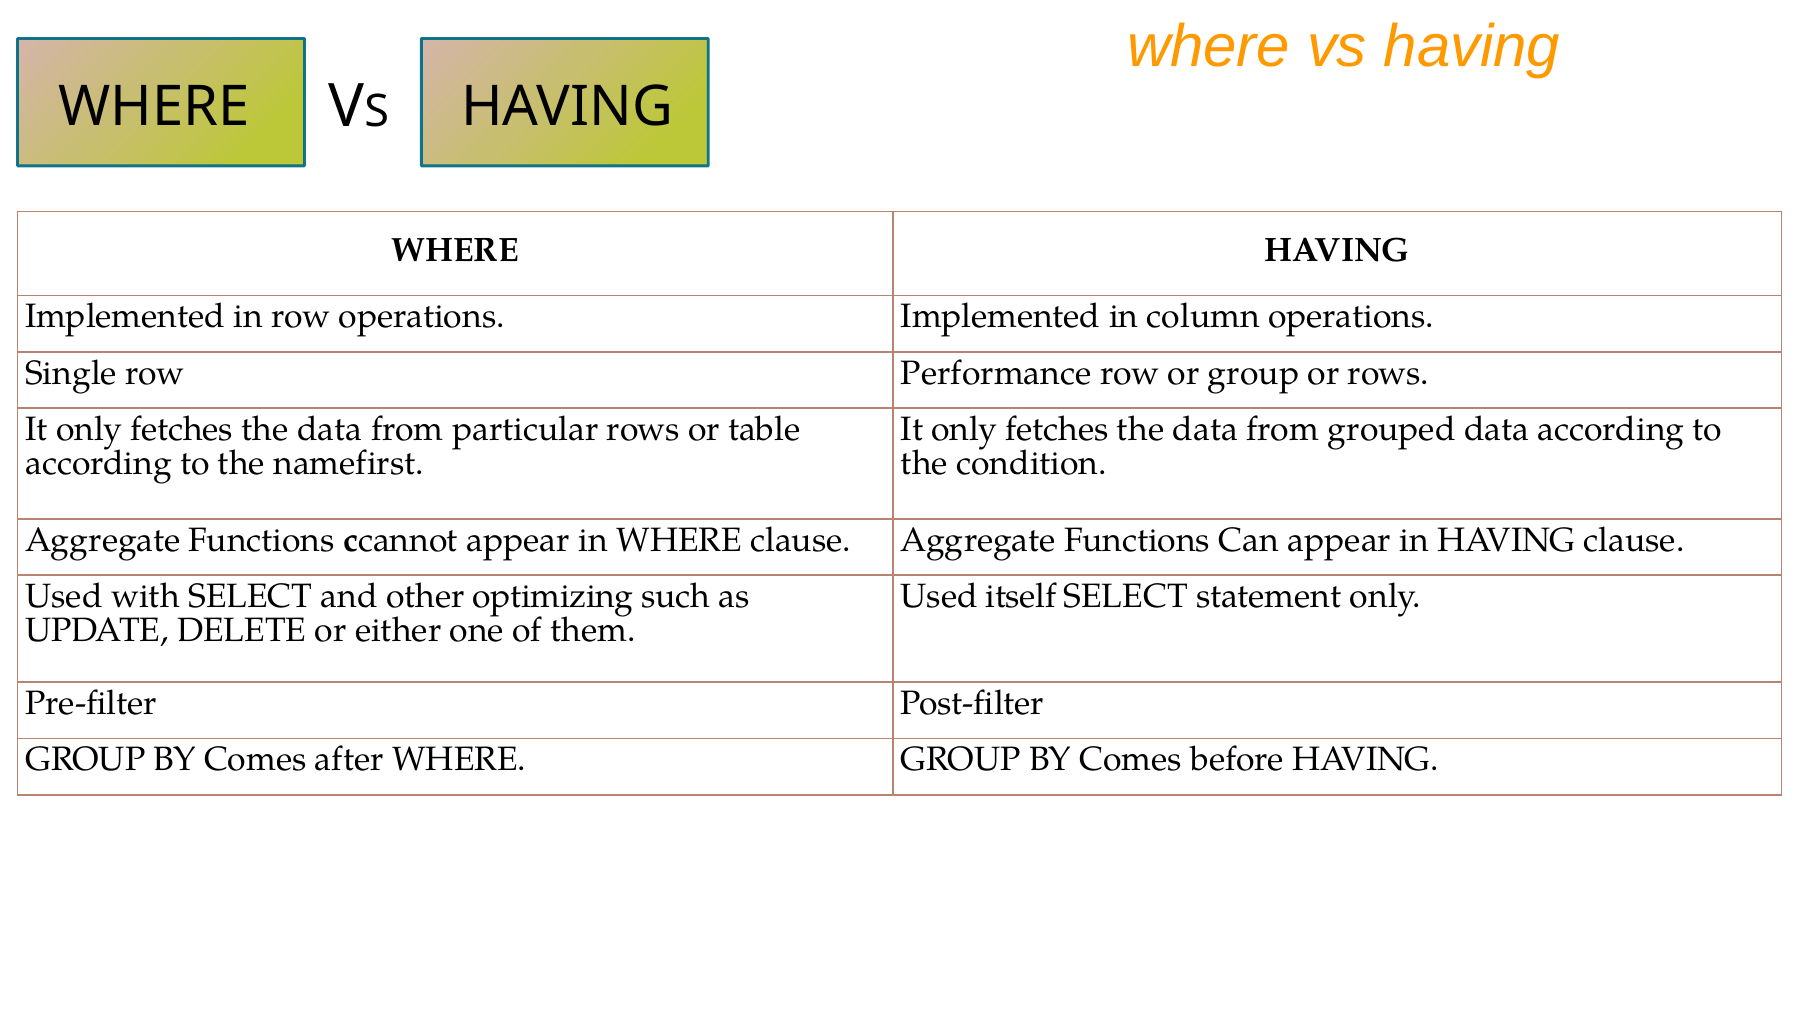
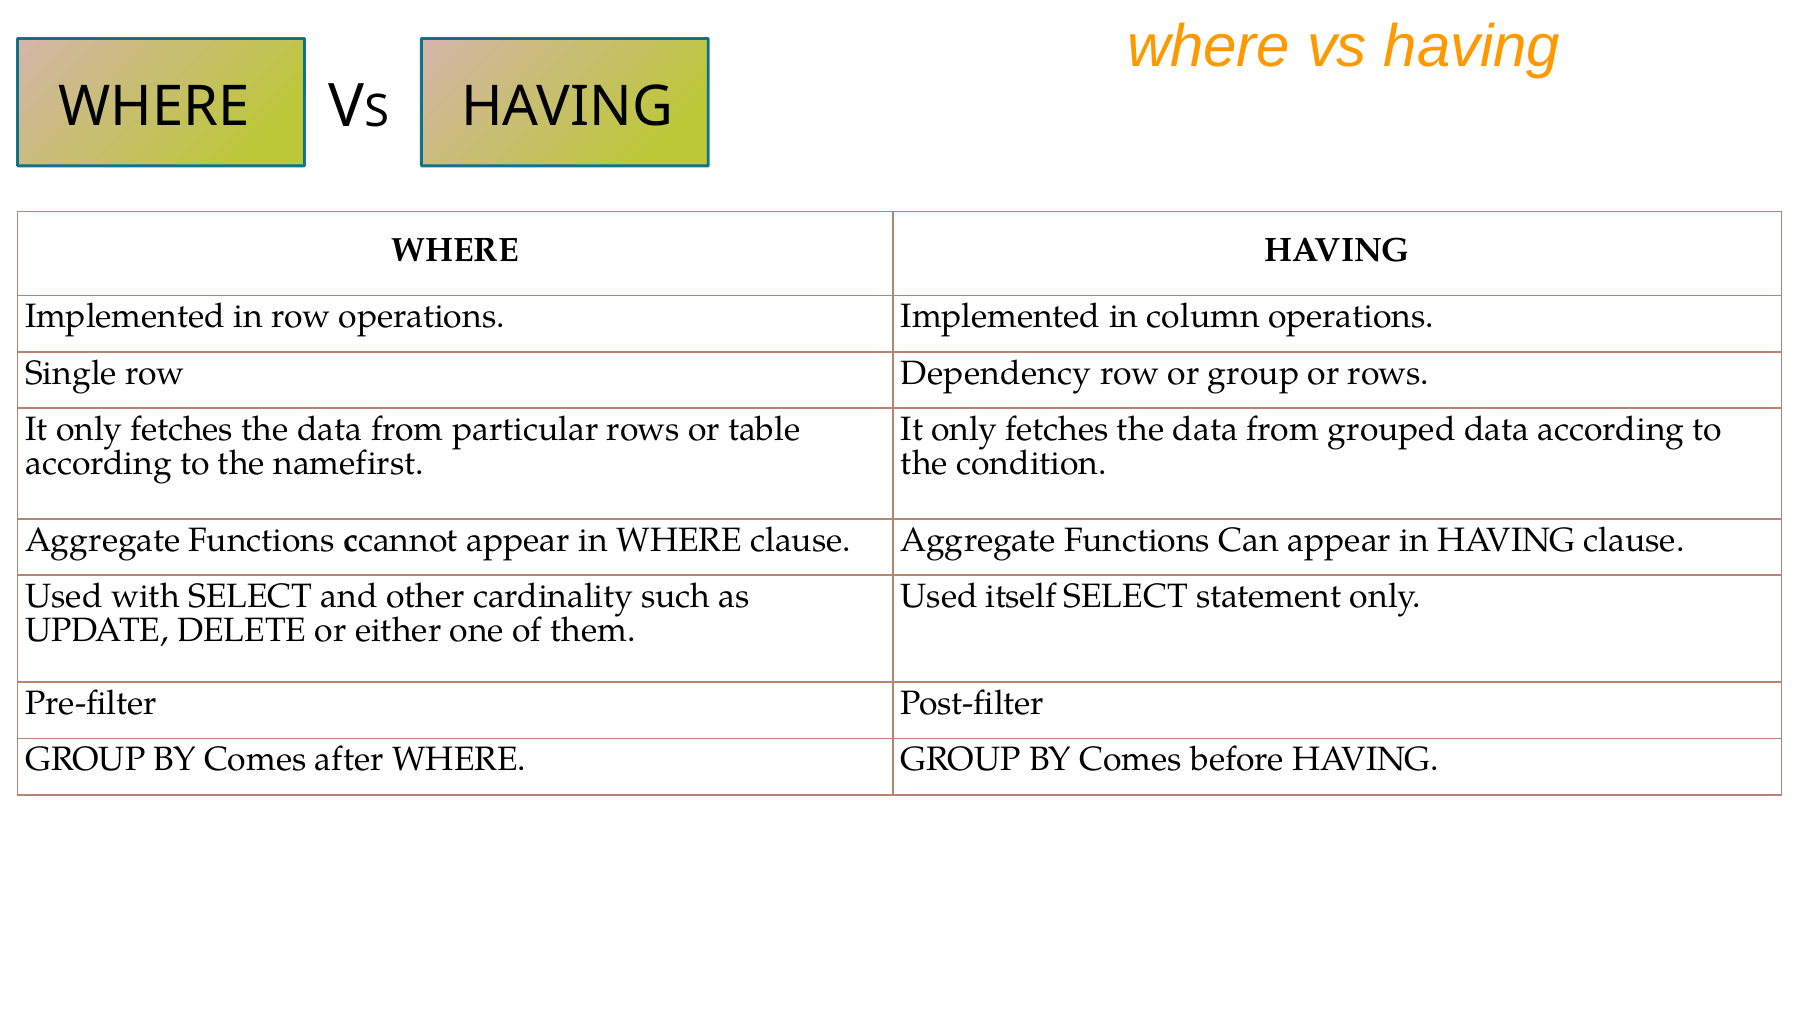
Performance: Performance -> Dependency
optimizing: optimizing -> cardinality
